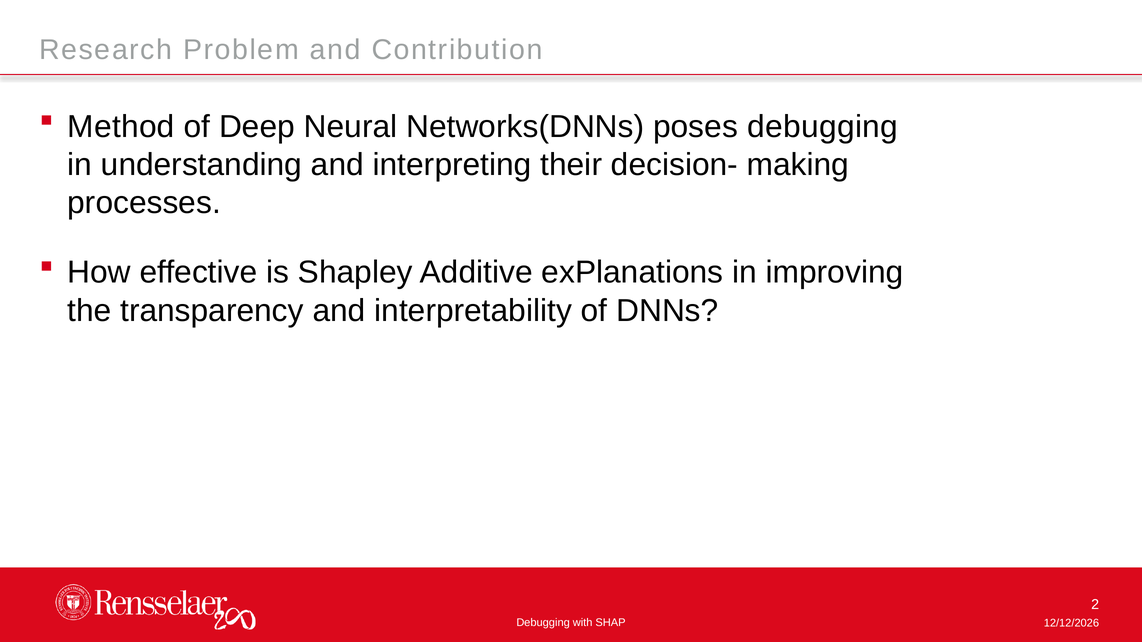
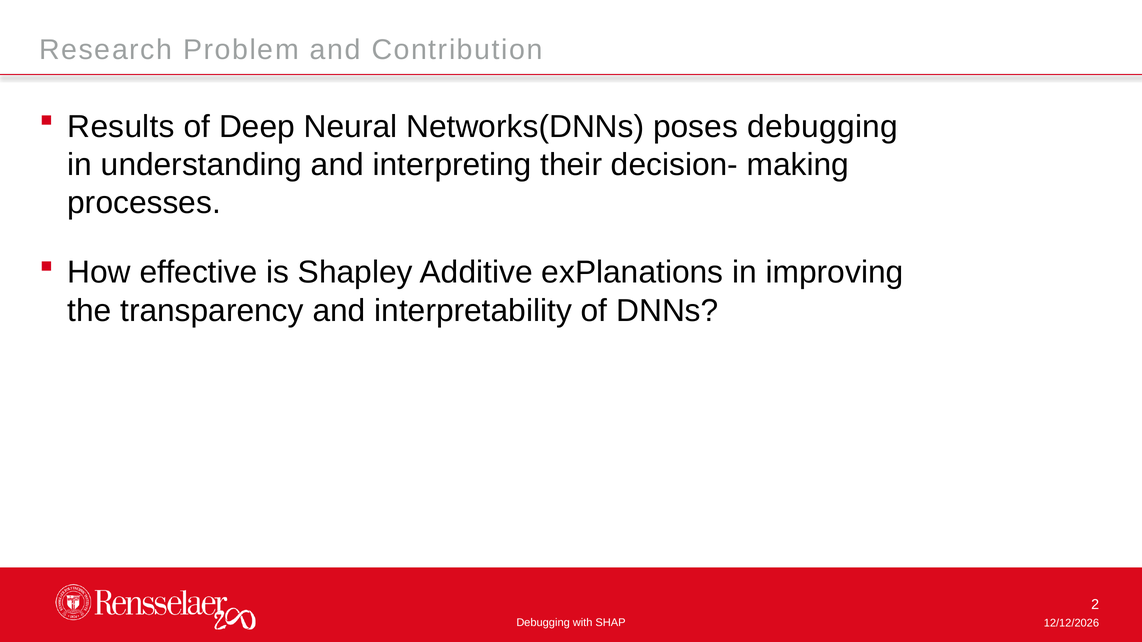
Method: Method -> Results
